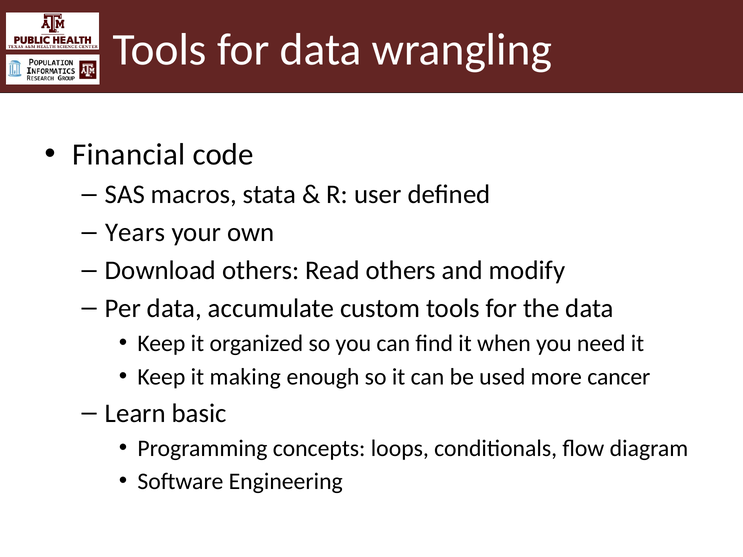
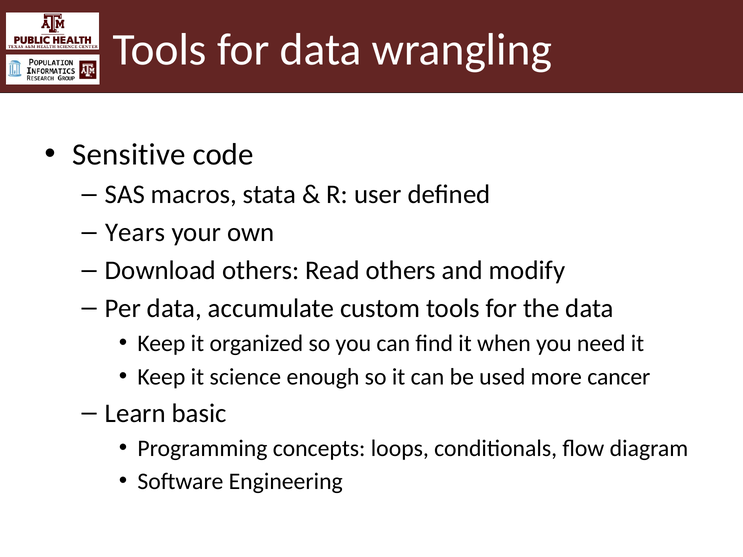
Financial: Financial -> Sensitive
making: making -> science
